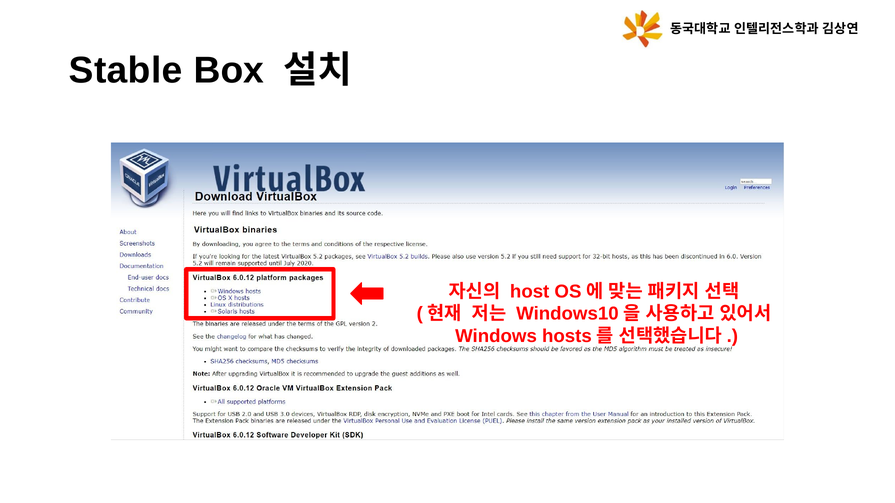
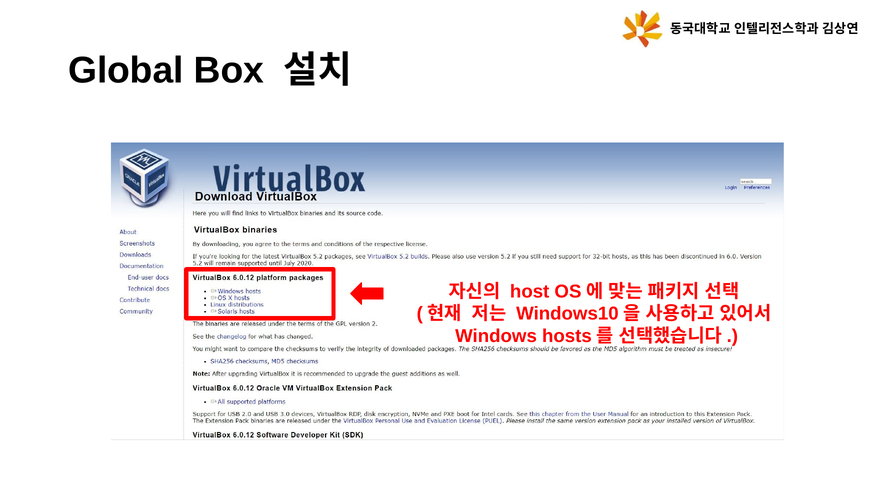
Stable: Stable -> Global
